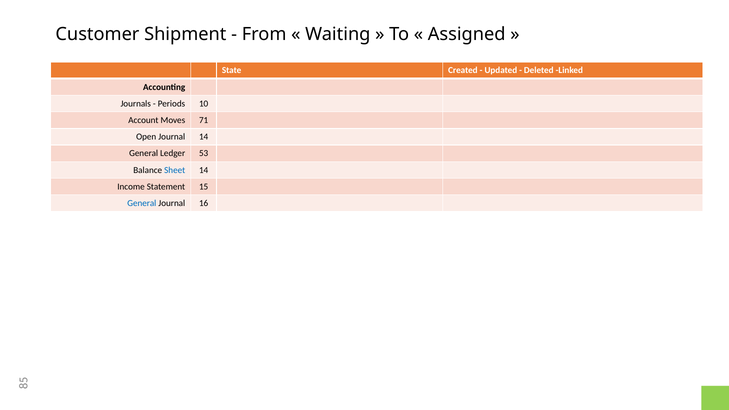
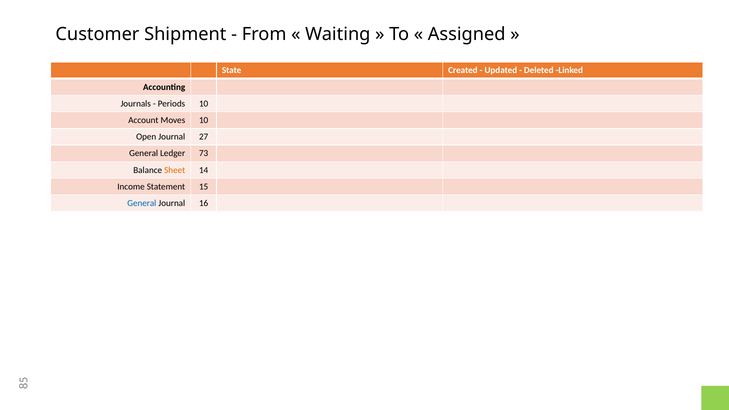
Moves 71: 71 -> 10
Journal 14: 14 -> 27
53: 53 -> 73
Sheet colour: blue -> orange
